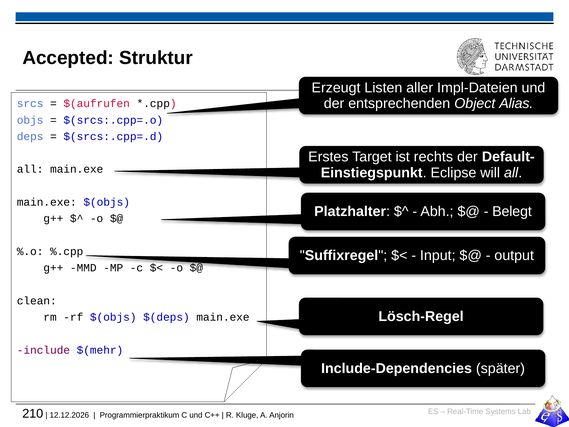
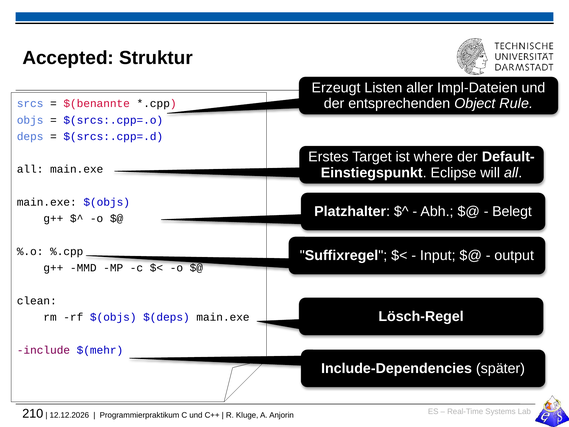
Alias: Alias -> Rule
$(aufrufen: $(aufrufen -> $(benannte
rechts: rechts -> where
